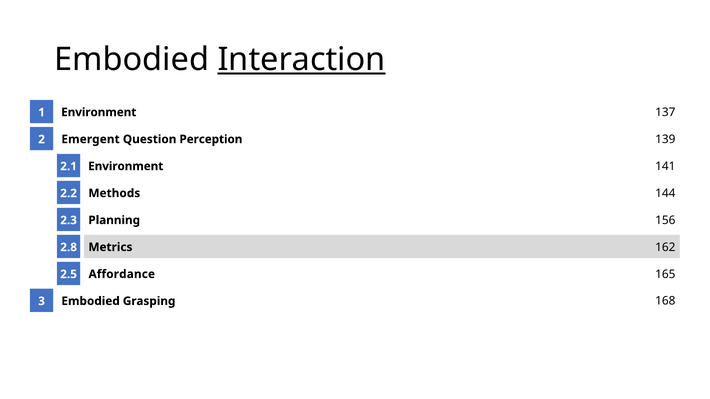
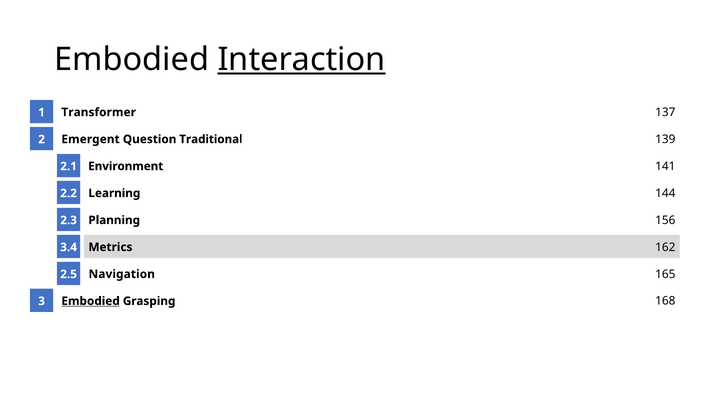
Environment at (99, 112): Environment -> Transformer
Perception: Perception -> Traditional
Methods: Methods -> Learning
2.8: 2.8 -> 3.4
Affordance: Affordance -> Navigation
Embodied at (91, 301) underline: none -> present
